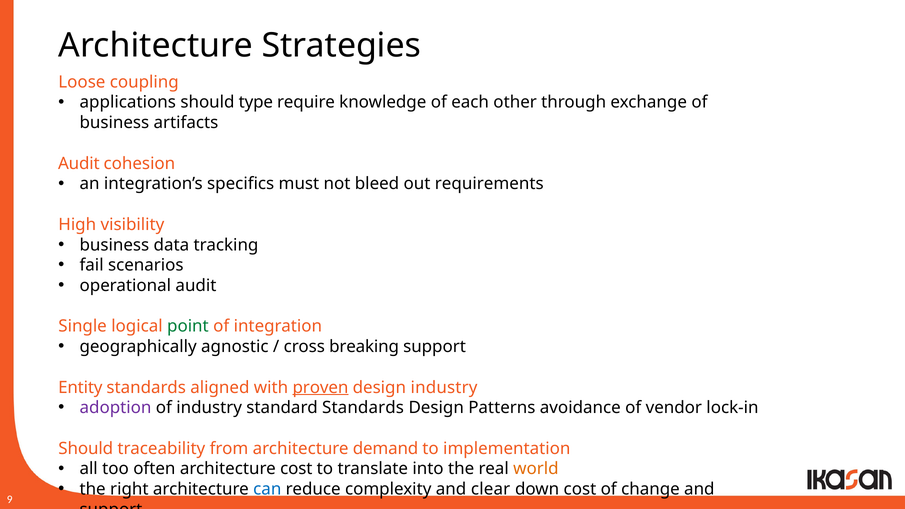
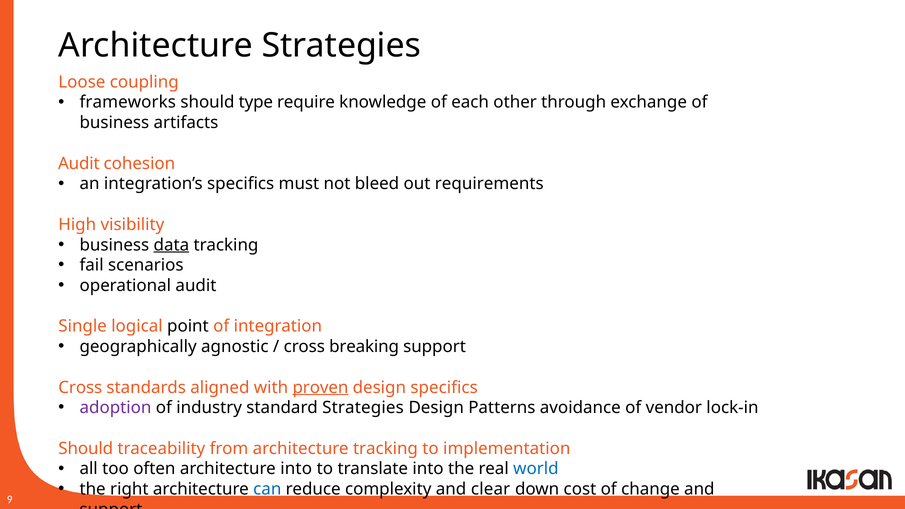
applications: applications -> frameworks
data at (171, 245) underline: none -> present
point colour: green -> black
Entity at (80, 387): Entity -> Cross
design industry: industry -> specifics
standard Standards: Standards -> Strategies
architecture demand: demand -> tracking
architecture cost: cost -> into
world colour: orange -> blue
